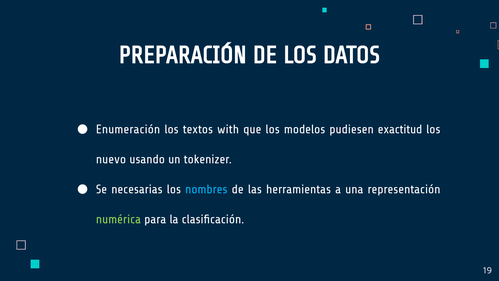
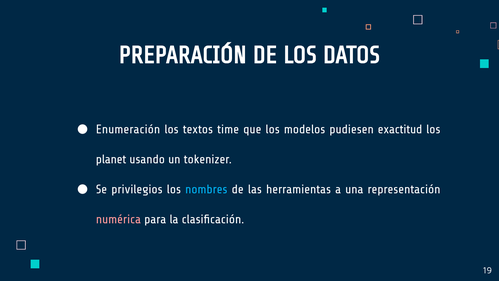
with: with -> time
nuevo: nuevo -> planet
necesarias: necesarias -> privilegios
numérica colour: light green -> pink
